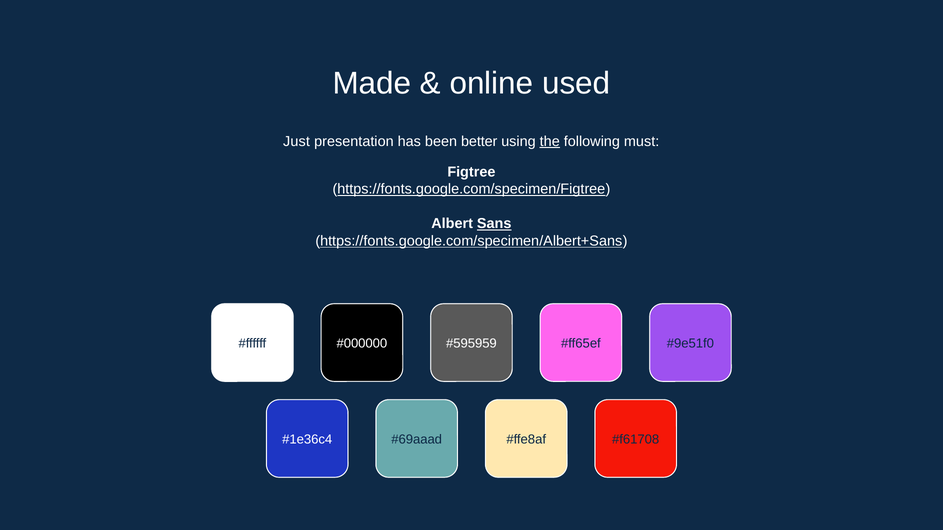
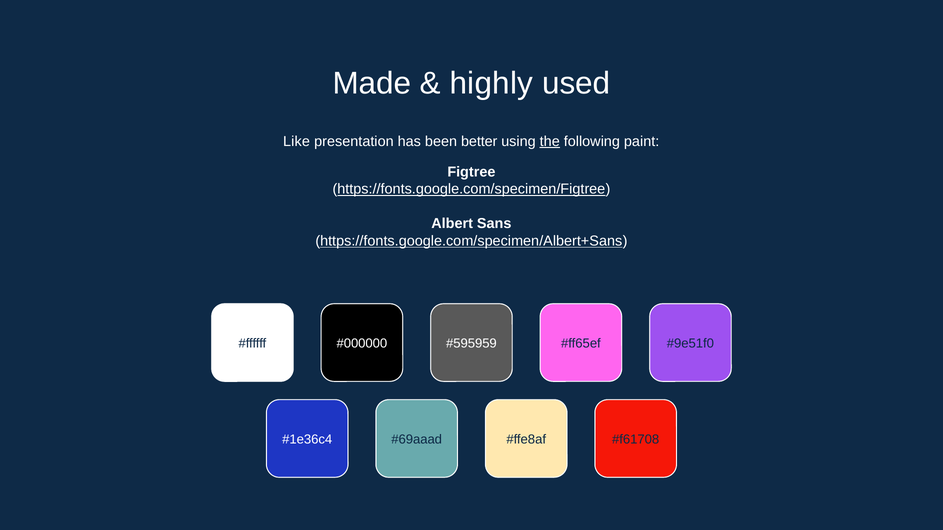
online: online -> highly
Just: Just -> Like
must: must -> paint
Sans underline: present -> none
